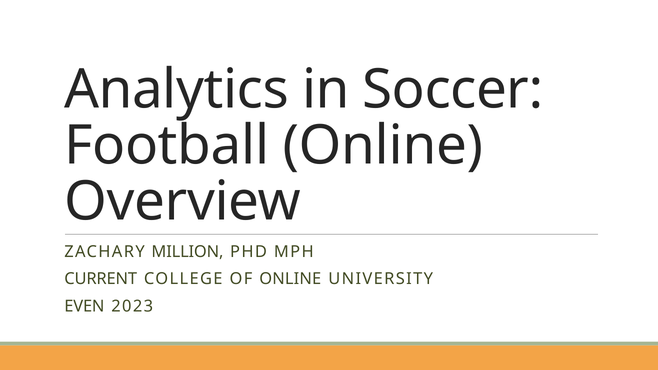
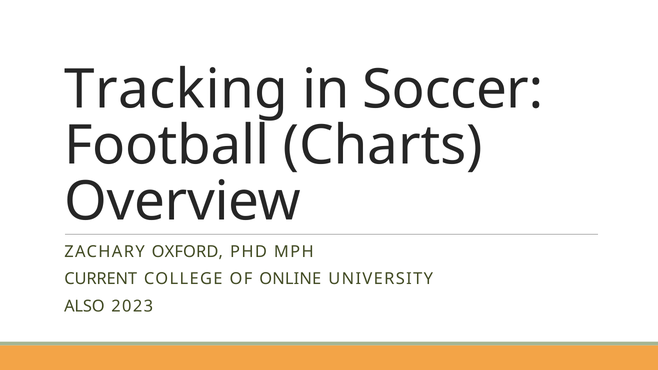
Analytics: Analytics -> Tracking
Football Online: Online -> Charts
MILLION: MILLION -> OXFORD
EVEN: EVEN -> ALSO
